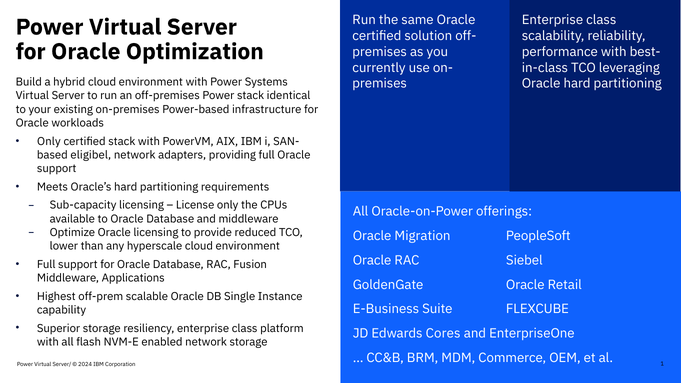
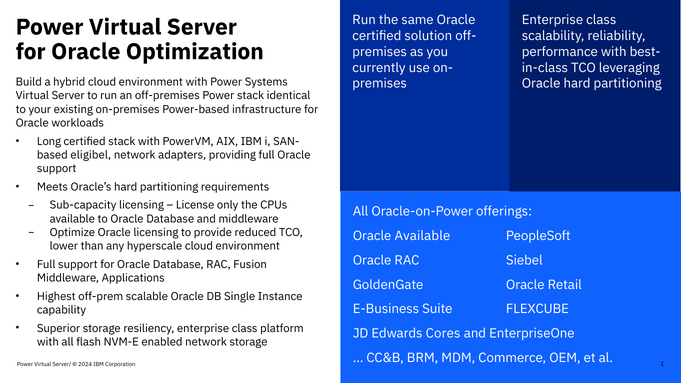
Only at (49, 141): Only -> Long
Oracle Migration: Migration -> Available
